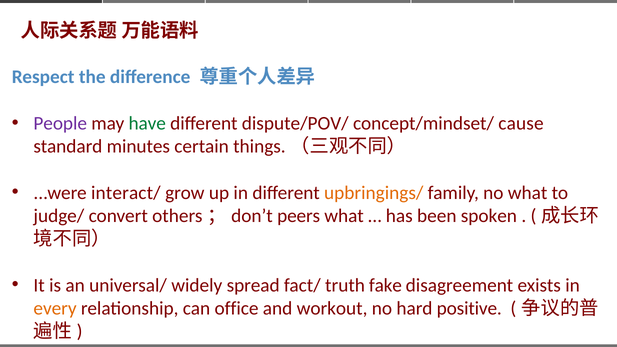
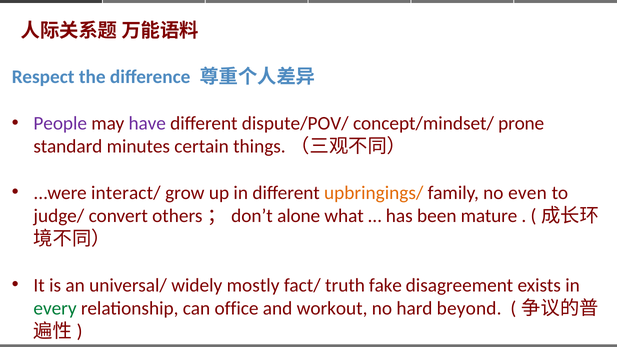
have colour: green -> purple
cause: cause -> prone
no what: what -> even
peers: peers -> alone
spoken: spoken -> mature
spread: spread -> mostly
every colour: orange -> green
positive: positive -> beyond
